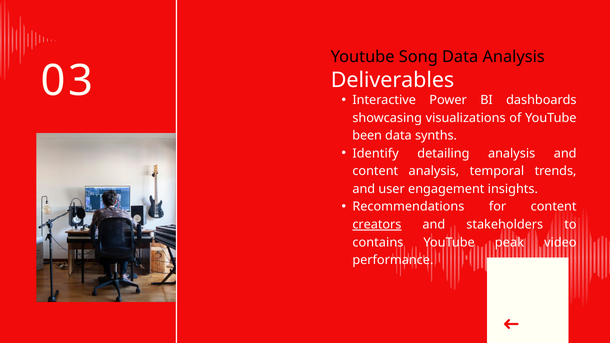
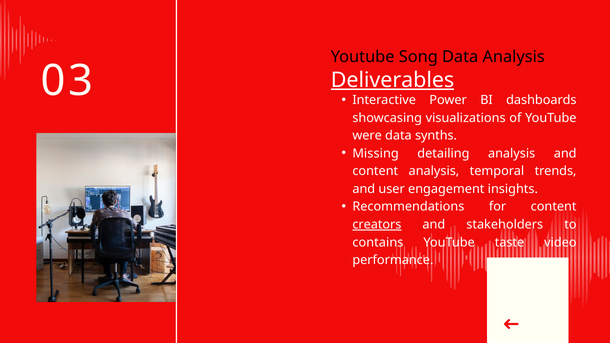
Deliverables underline: none -> present
been: been -> were
Identify: Identify -> Missing
peak: peak -> taste
